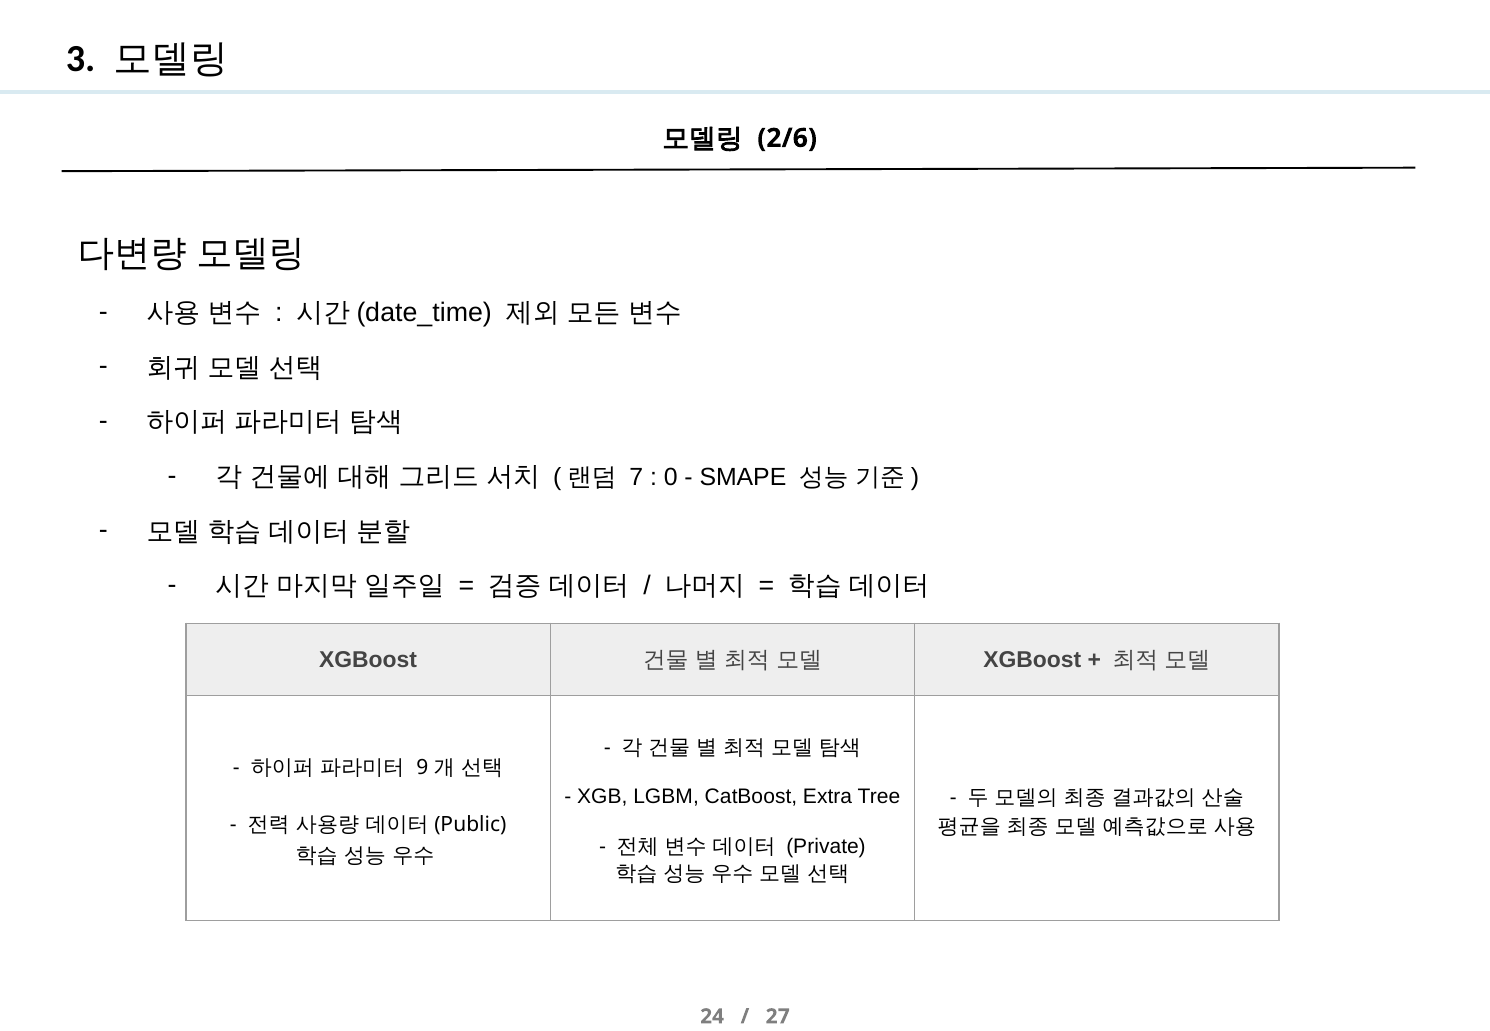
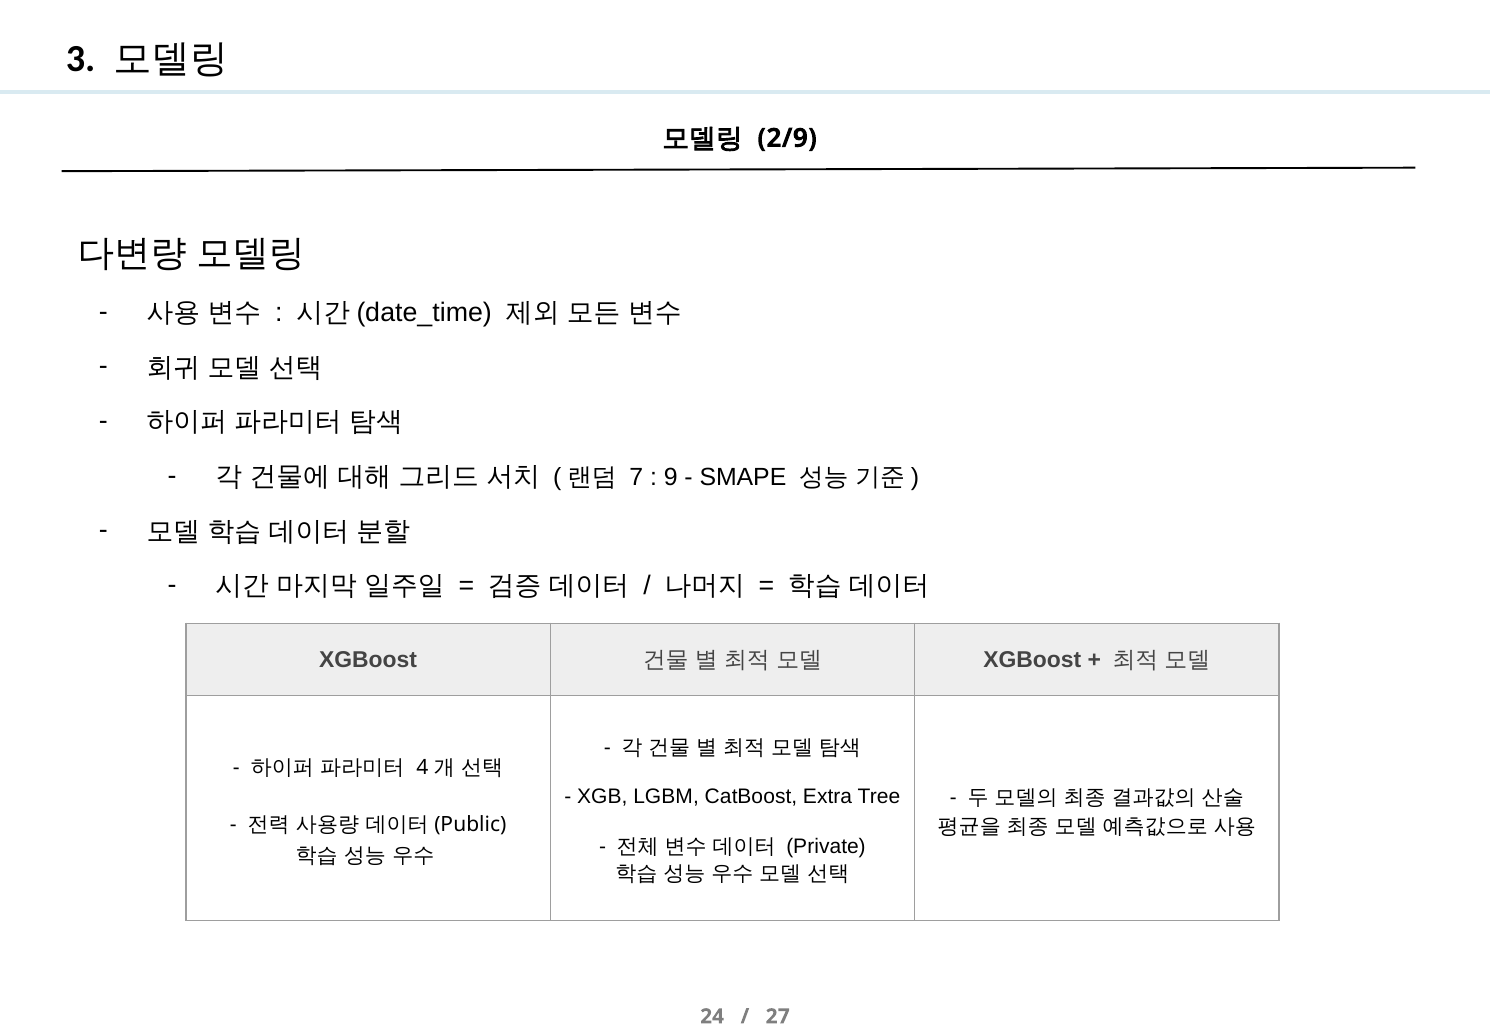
2/6: 2/6 -> 2/9
0: 0 -> 9
9: 9 -> 4
